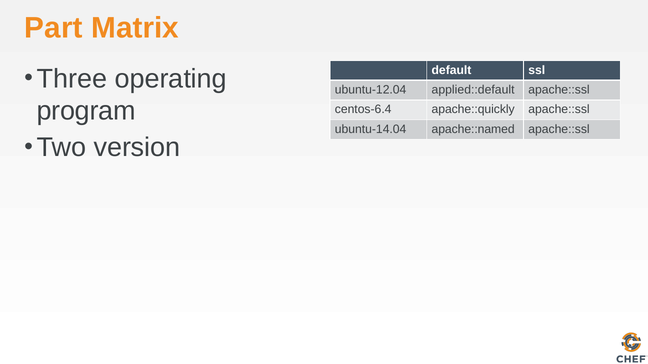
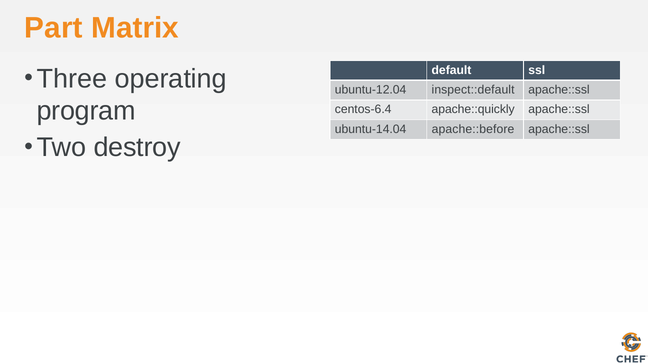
applied::default: applied::default -> inspect::default
apache::named: apache::named -> apache::before
version: version -> destroy
